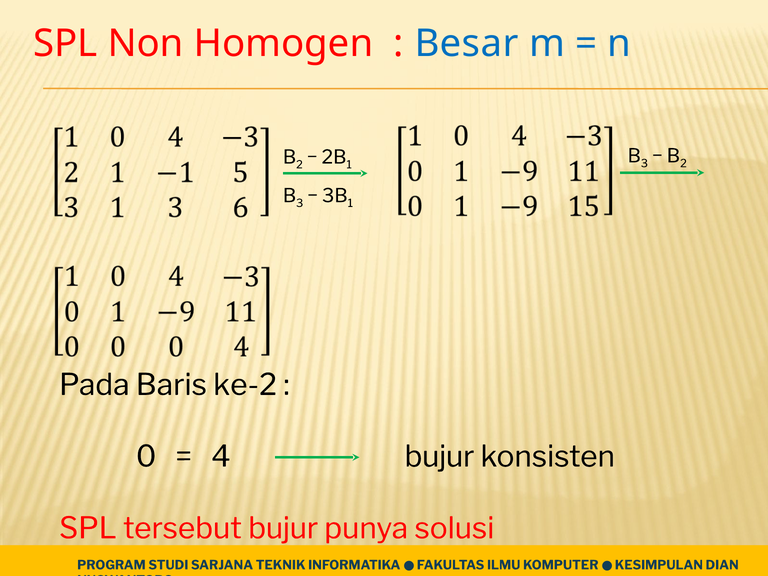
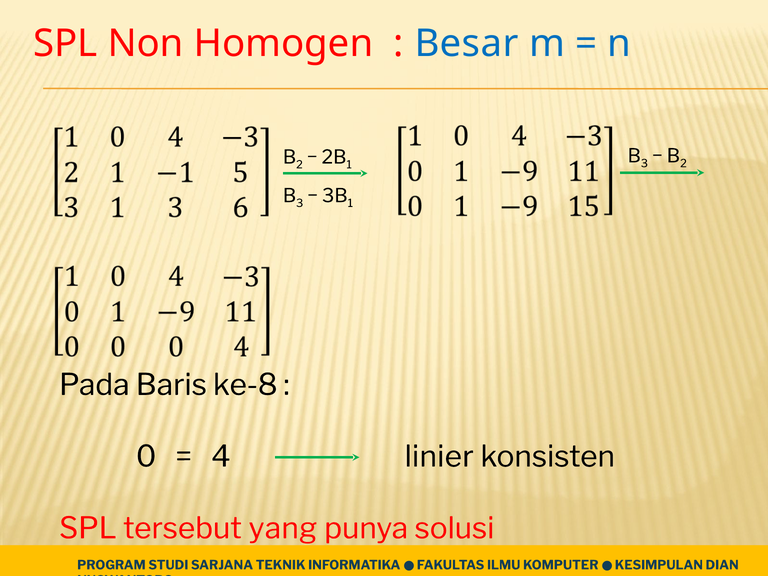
ke-2: ke-2 -> ke-8
4 bujur: bujur -> linier
tersebut bujur: bujur -> yang
